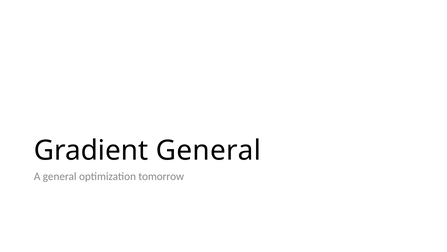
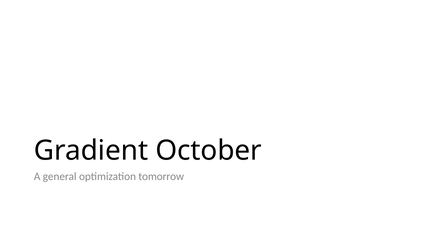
Gradient General: General -> October
